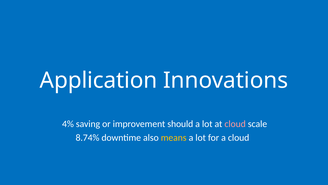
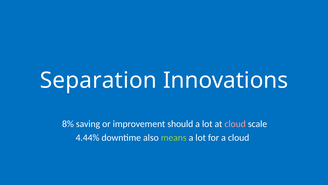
Application: Application -> Separation
4%: 4% -> 8%
8.74%: 8.74% -> 4.44%
means colour: yellow -> light green
